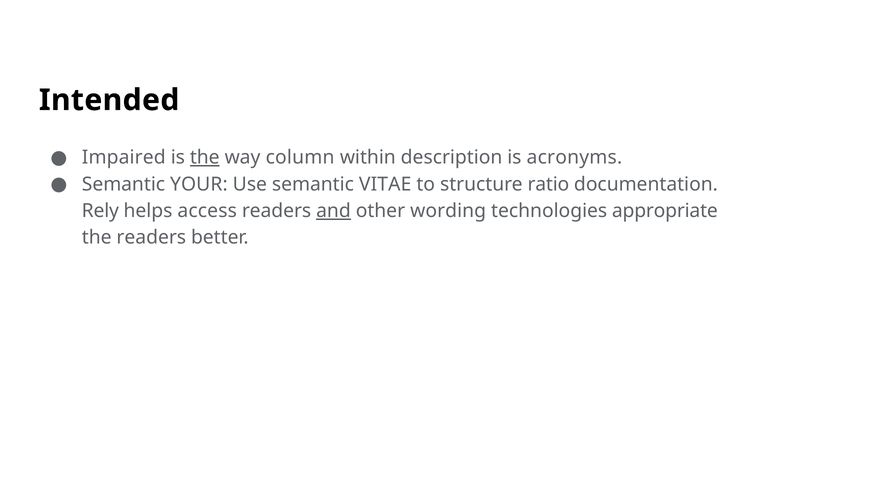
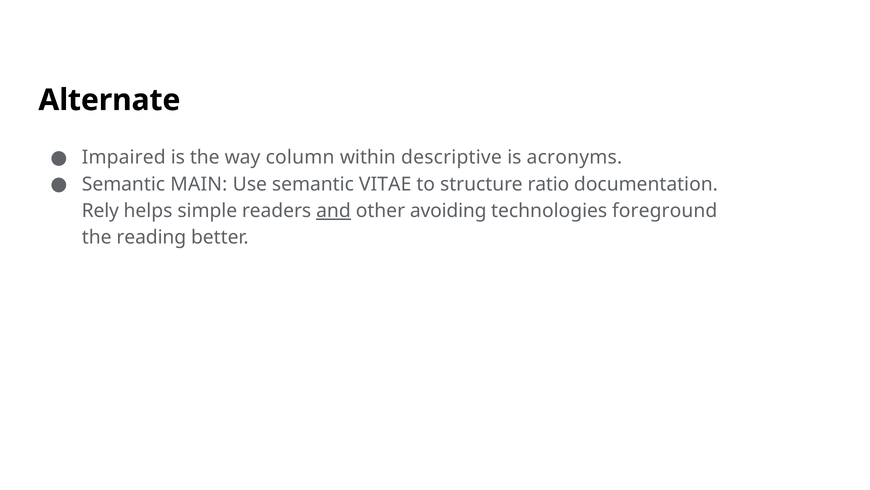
Intended: Intended -> Alternate
the at (205, 157) underline: present -> none
description: description -> descriptive
YOUR: YOUR -> MAIN
access: access -> simple
wording: wording -> avoiding
appropriate: appropriate -> foreground
the readers: readers -> reading
